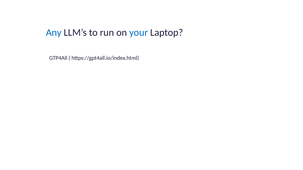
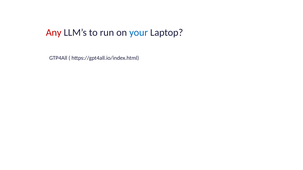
Any colour: blue -> red
